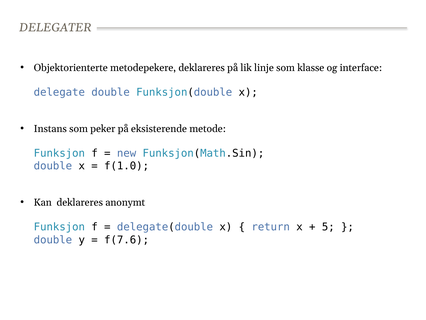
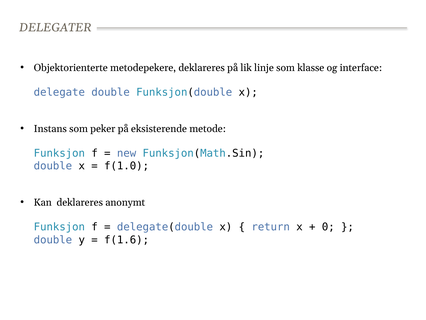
5: 5 -> 0
f(7.6: f(7.6 -> f(1.6
